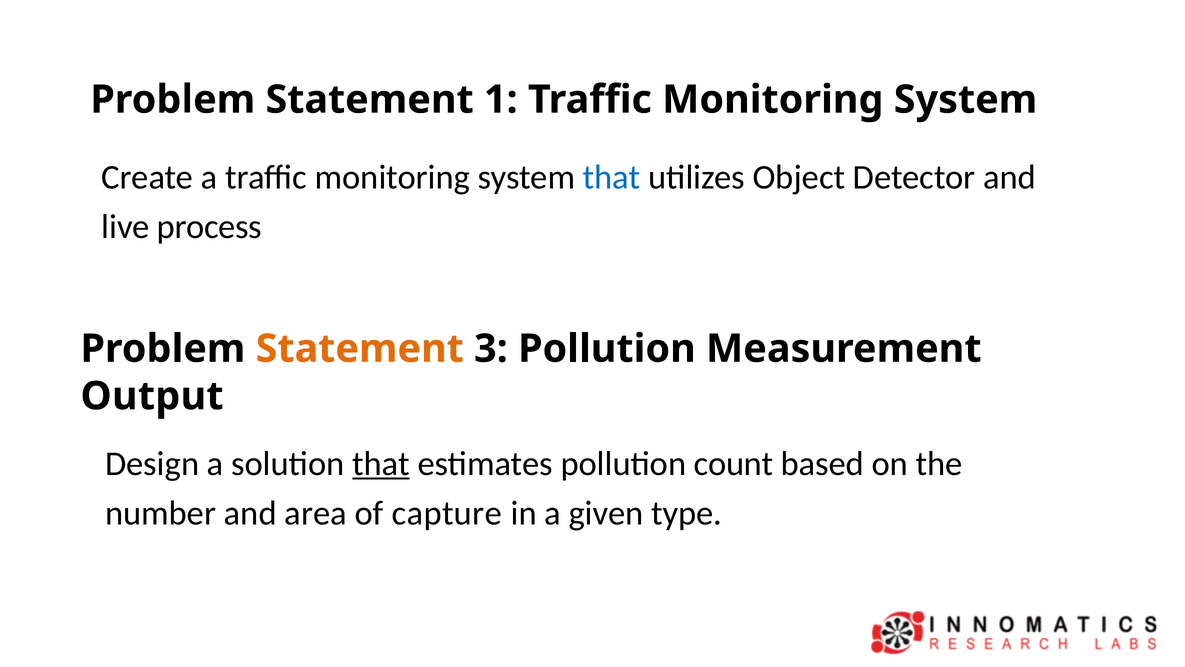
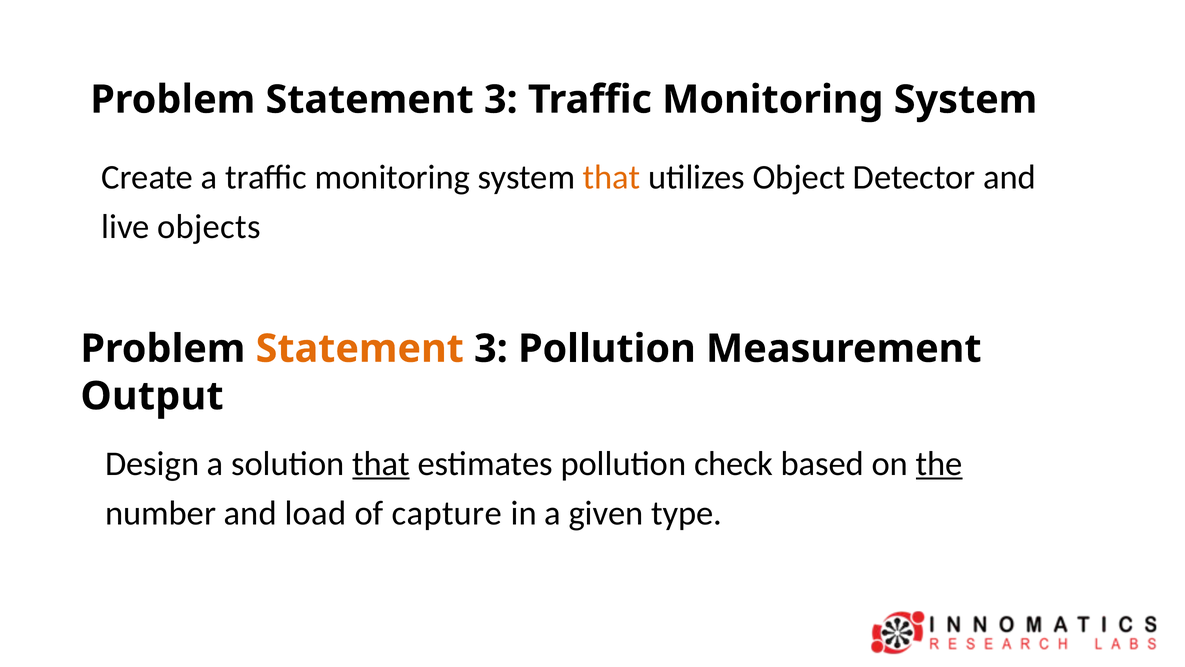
1 at (501, 100): 1 -> 3
that at (612, 177) colour: blue -> orange
process: process -> objects
count: count -> check
the underline: none -> present
area: area -> load
